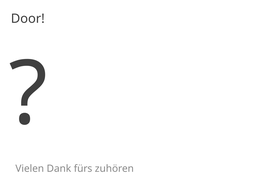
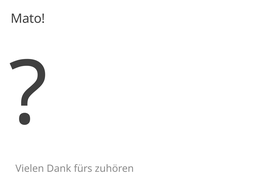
Door: Door -> Mato
